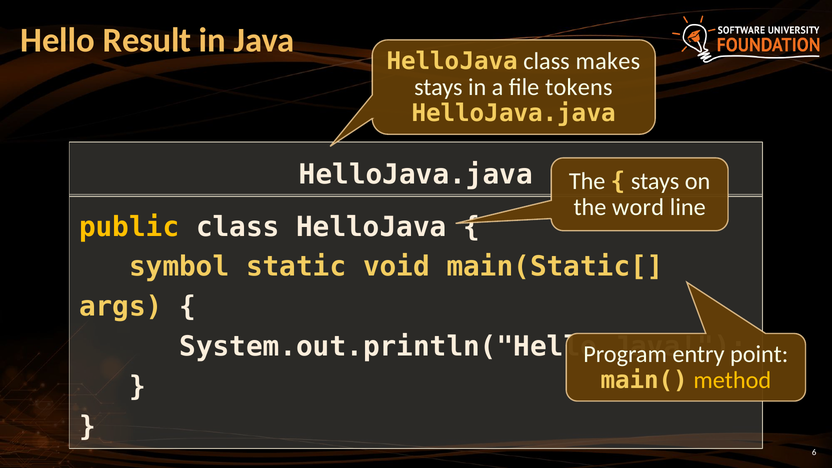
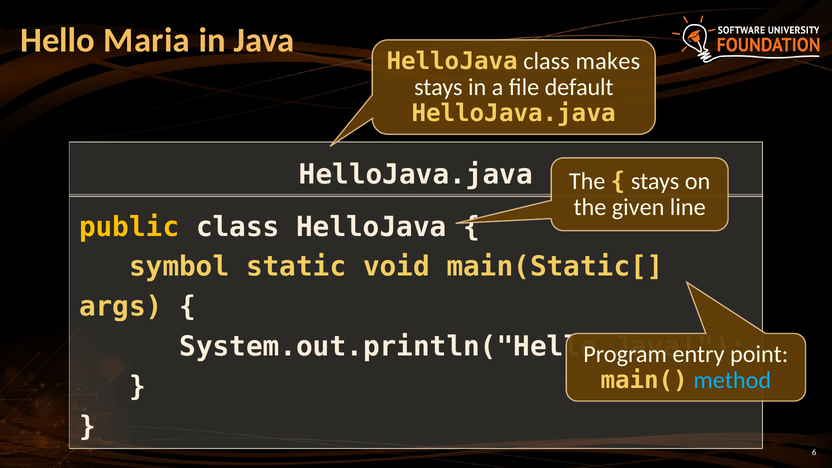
Result: Result -> Maria
tokens: tokens -> default
word: word -> given
method colour: yellow -> light blue
